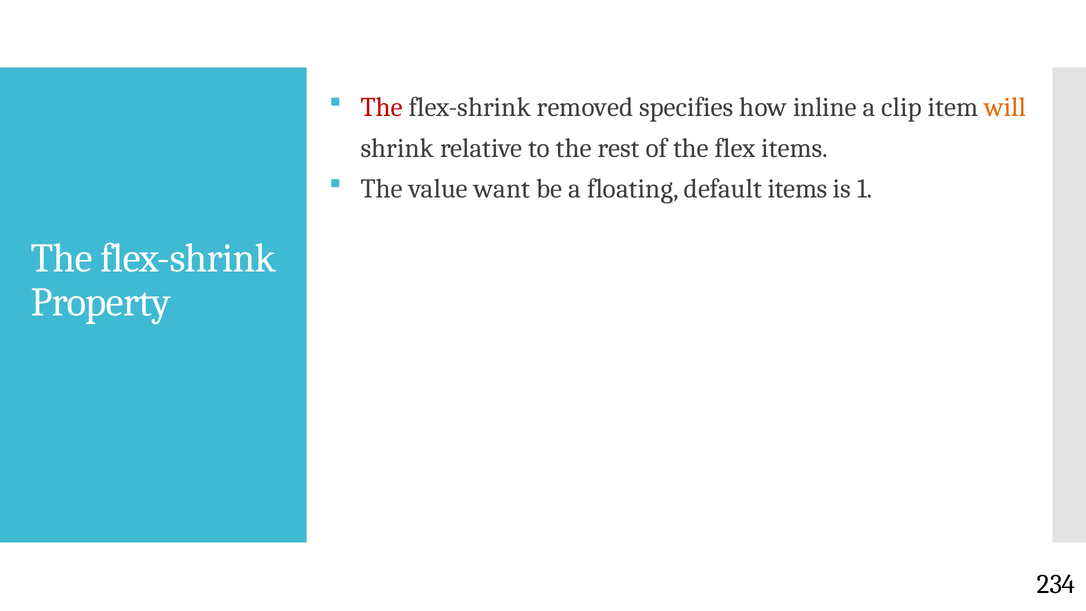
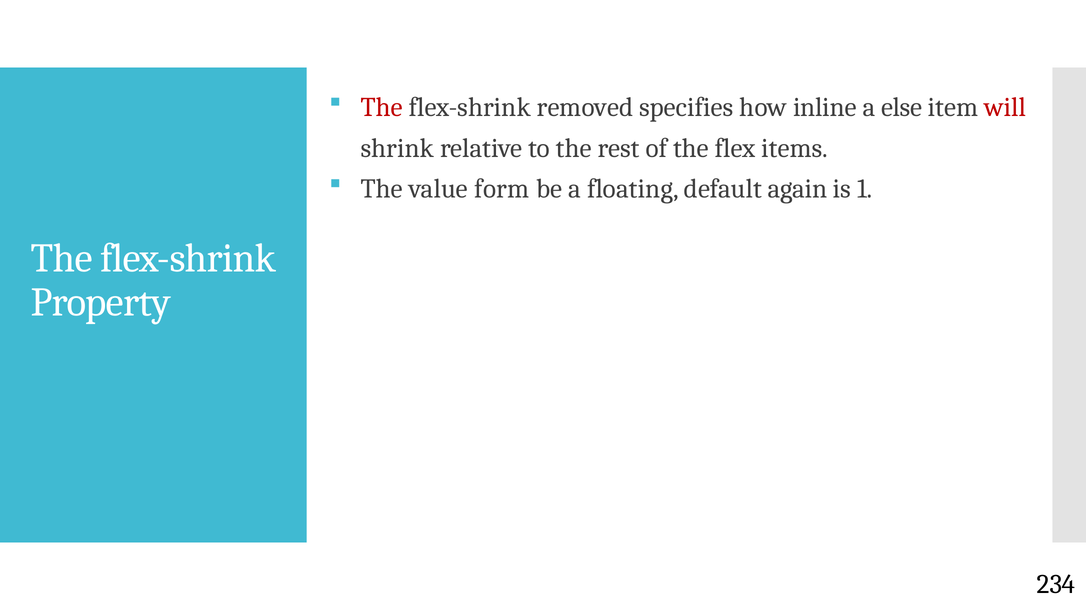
clip: clip -> else
will colour: orange -> red
want: want -> form
default items: items -> again
